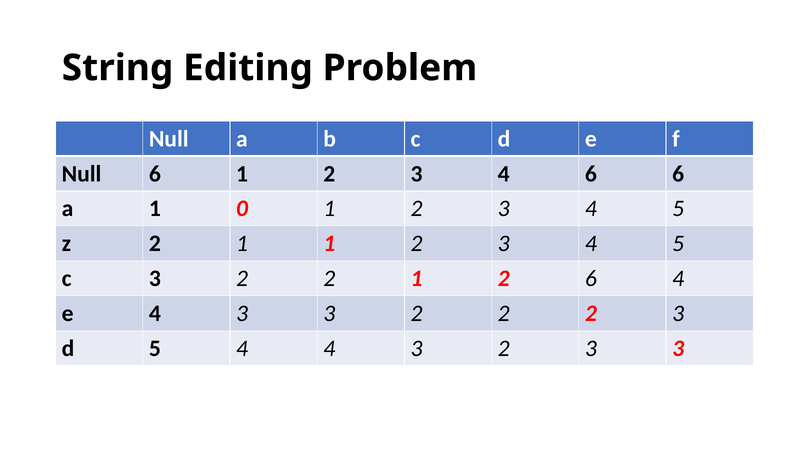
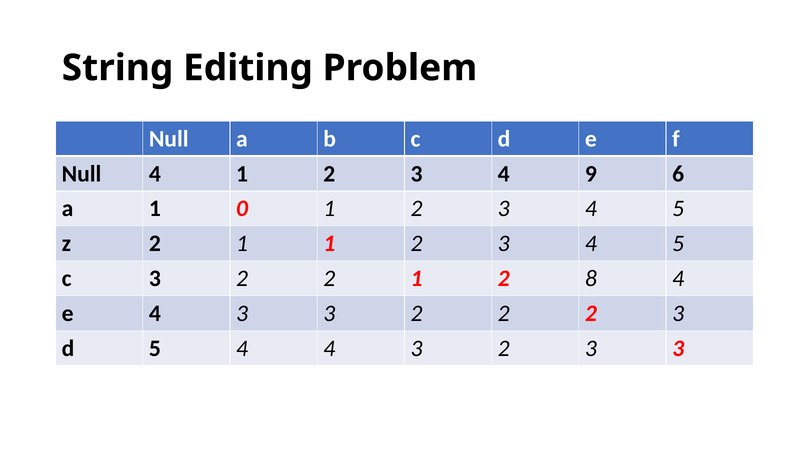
Null 6: 6 -> 4
4 6: 6 -> 9
2 6: 6 -> 8
